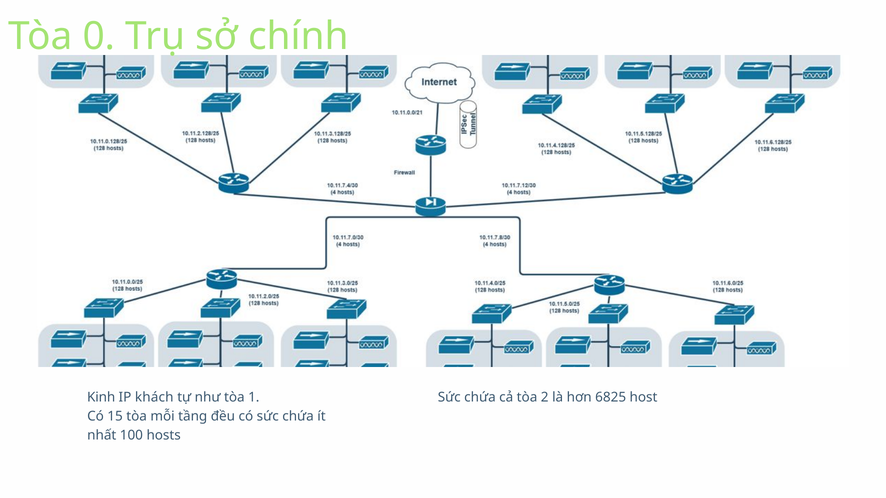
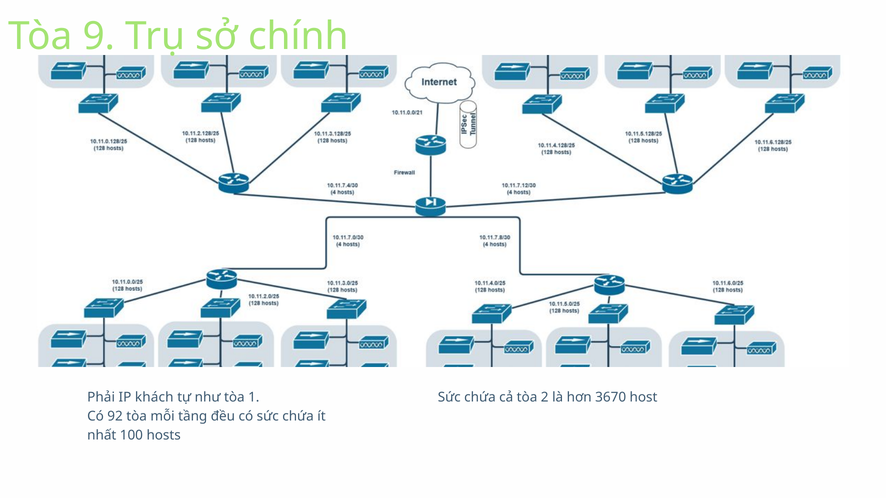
0: 0 -> 9
Kinh: Kinh -> Phải
6825: 6825 -> 3670
15: 15 -> 92
